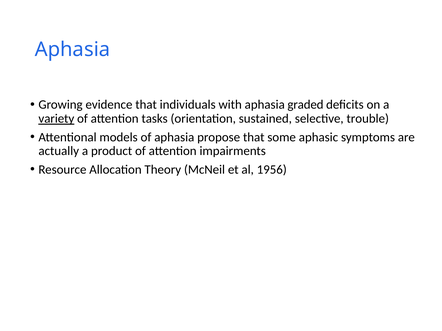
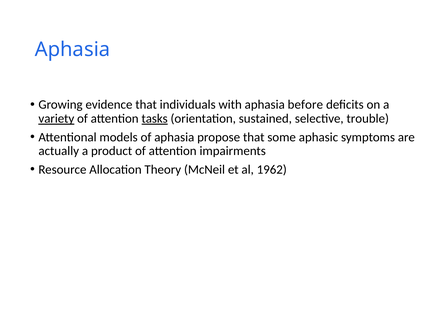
graded: graded -> before
tasks underline: none -> present
1956: 1956 -> 1962
